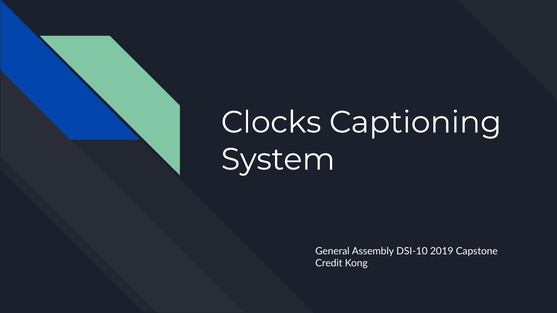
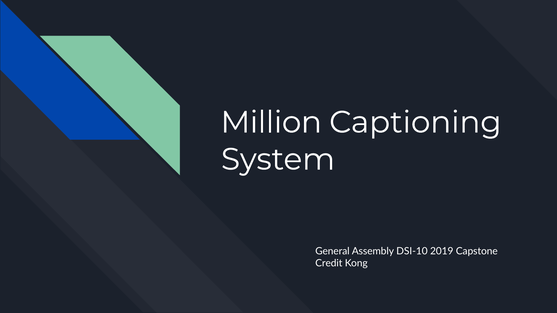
Clocks: Clocks -> Million
